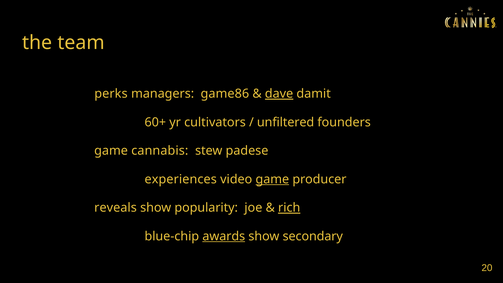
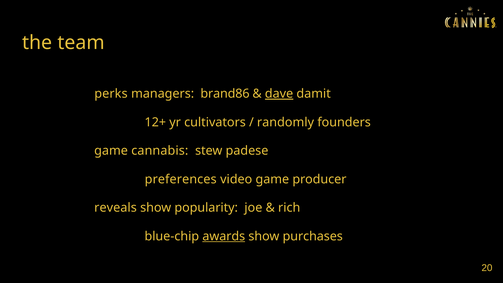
game86: game86 -> brand86
60+: 60+ -> 12+
unfiltered: unfiltered -> randomly
experiences: experiences -> preferences
game at (272, 179) underline: present -> none
rich underline: present -> none
secondary: secondary -> purchases
